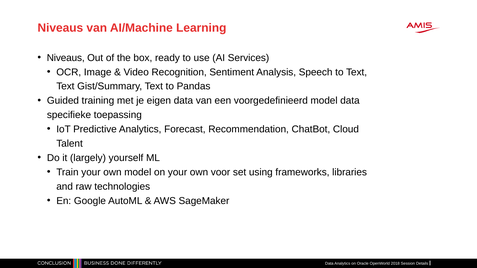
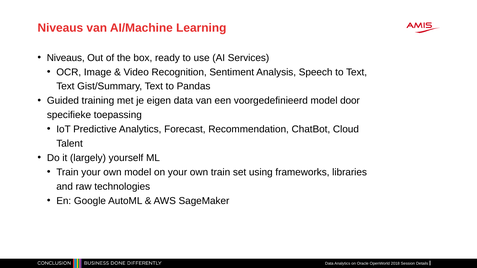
model data: data -> door
own voor: voor -> train
